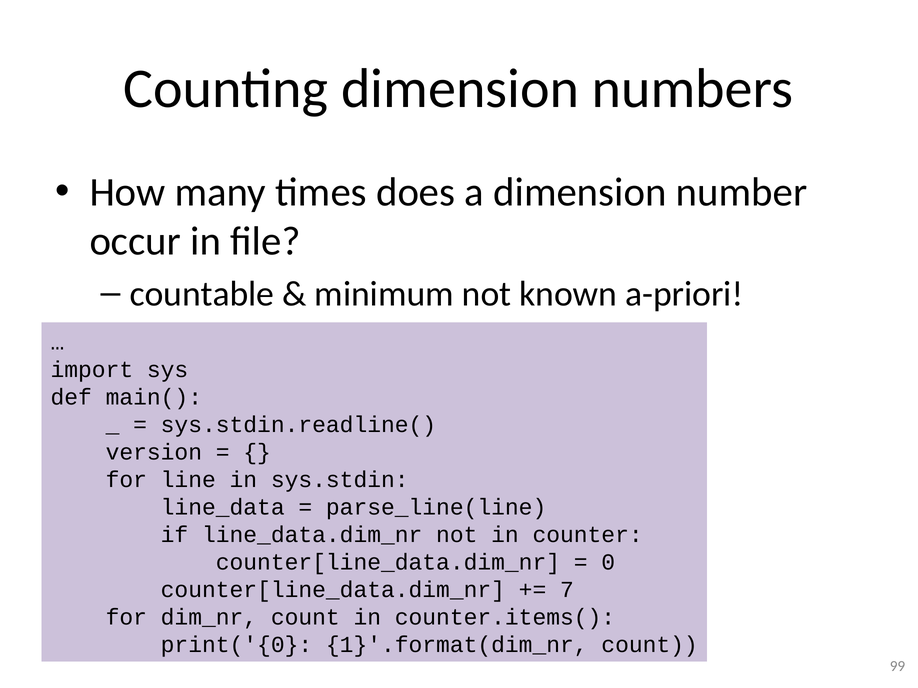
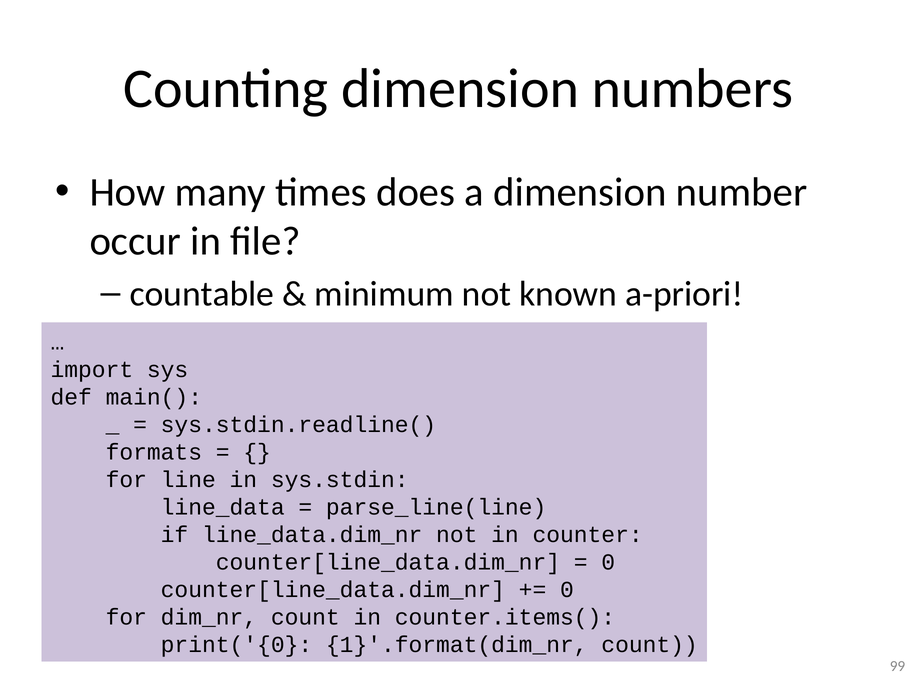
version: version -> formats
7 at (567, 590): 7 -> 0
